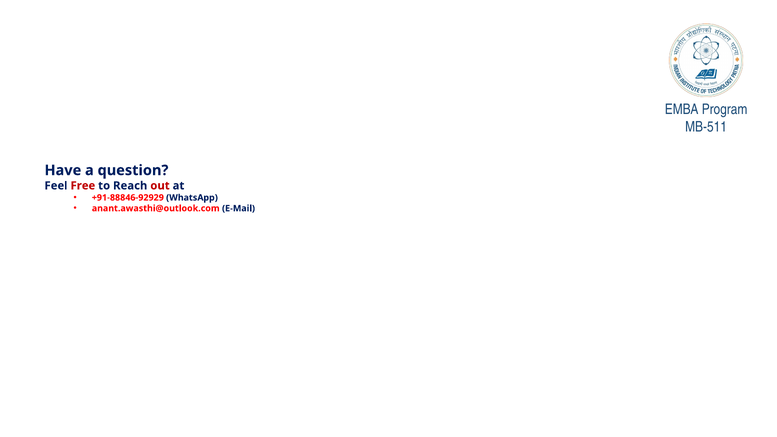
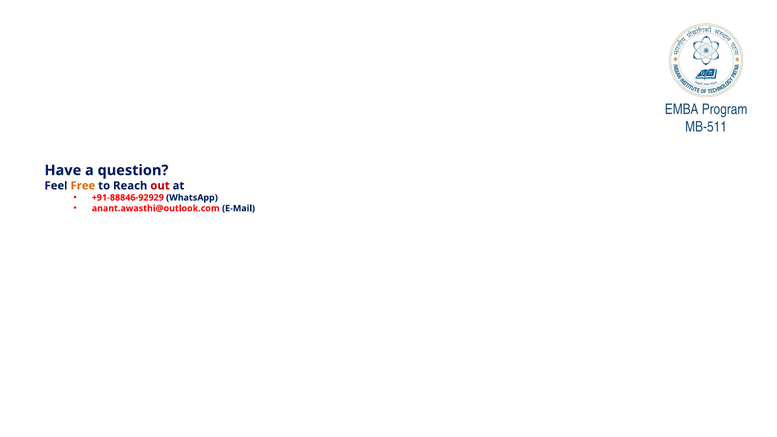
Free colour: red -> orange
